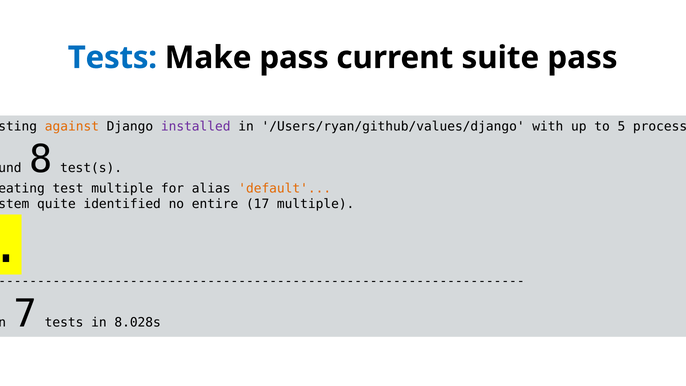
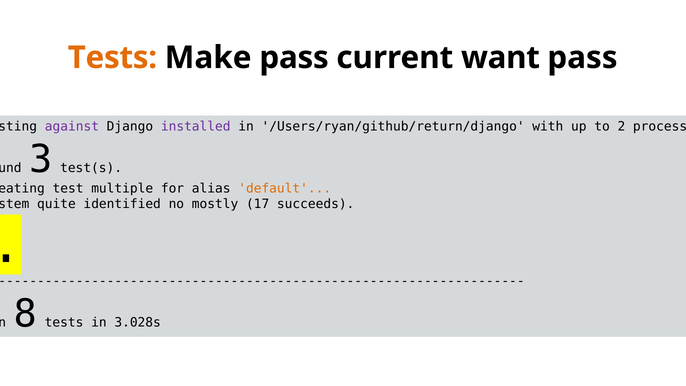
Tests at (112, 58) colour: blue -> orange
suite: suite -> want
against colour: orange -> purple
/Users/ryan/github/values/django: /Users/ryan/github/values/django -> /Users/ryan/github/return/django
5: 5 -> 2
8: 8 -> 3
entire: entire -> mostly
17 multiple: multiple -> succeeds
7: 7 -> 8
8.028s: 8.028s -> 3.028s
